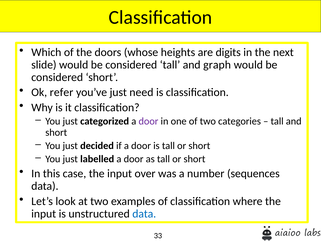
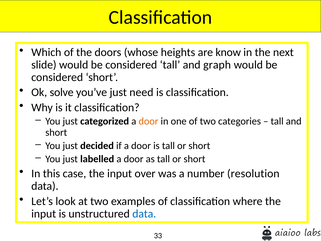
digits: digits -> know
refer: refer -> solve
door at (148, 121) colour: purple -> orange
sequences: sequences -> resolution
